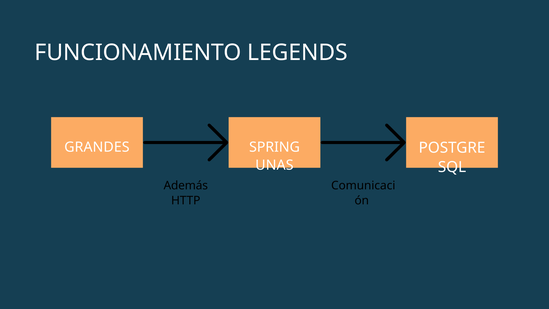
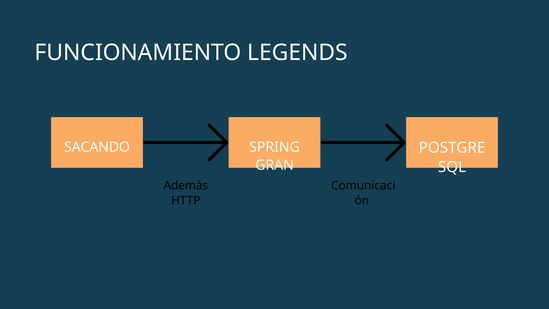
GRANDES: GRANDES -> SACANDO
UNAS: UNAS -> GRAN
